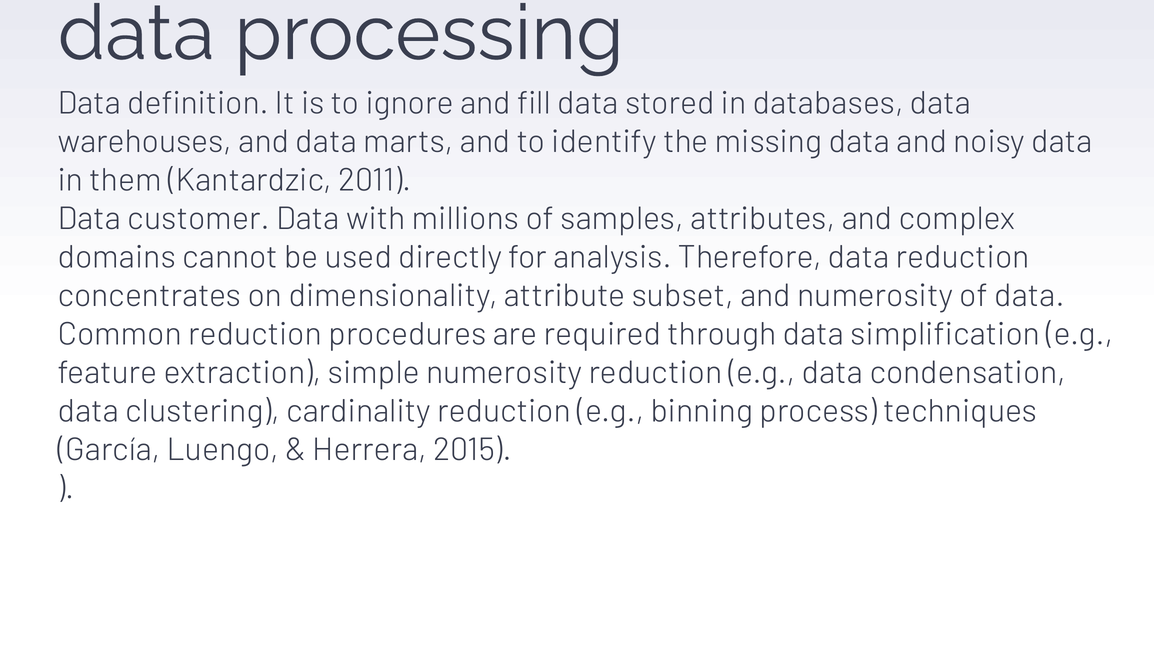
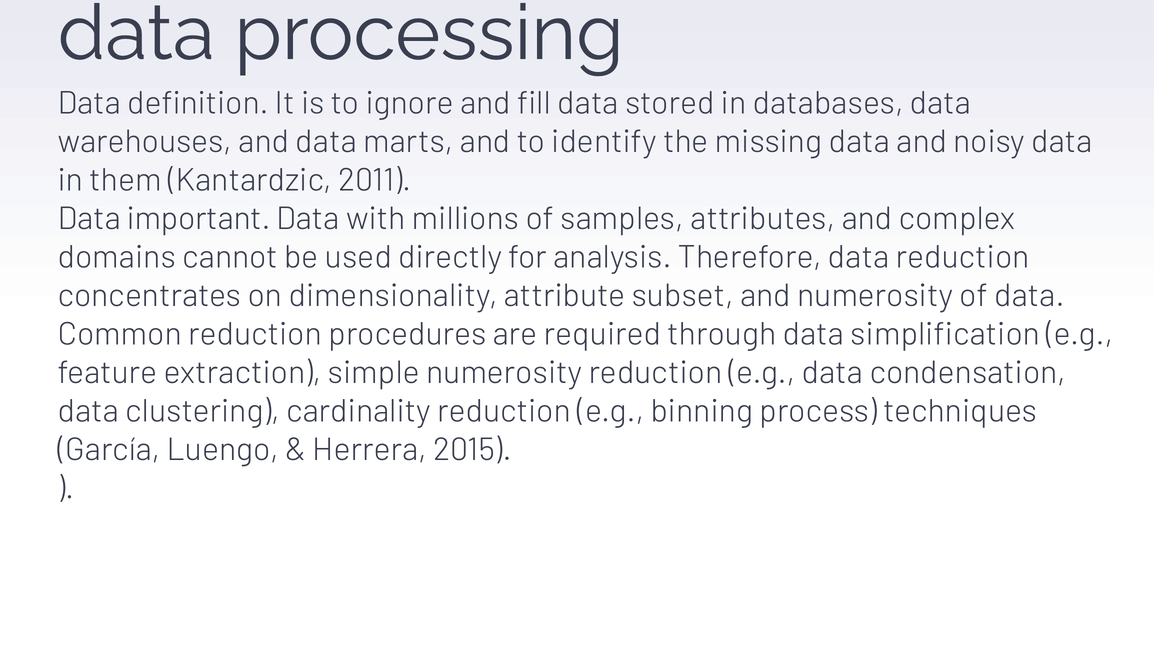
customer: customer -> important
